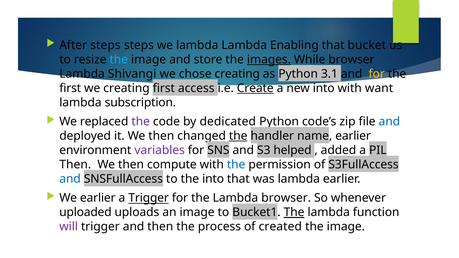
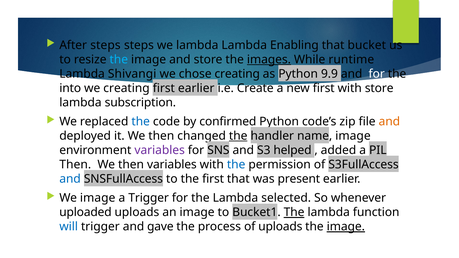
browser at (351, 60): browser -> runtime
3.1: 3.1 -> 9.9
for at (377, 74) colour: yellow -> white
first at (70, 88): first -> into
first access: access -> earlier
Create underline: present -> none
new into: into -> first
with want: want -> store
the at (141, 122) colour: purple -> blue
dedicated: dedicated -> confirmed
and at (389, 122) colour: blue -> orange
earlier at (353, 136): earlier -> image
compute at (172, 165): compute -> variables
the into: into -> first
was lambda: lambda -> present
We earlier: earlier -> image
Trigger at (149, 198) underline: present -> none
browser at (286, 198): browser -> selected
will colour: purple -> blue
and then: then -> gave
of created: created -> uploads
image at (346, 227) underline: none -> present
